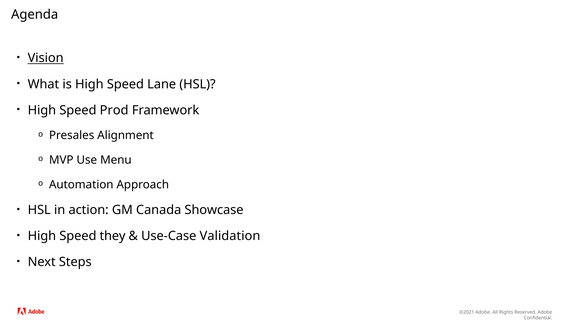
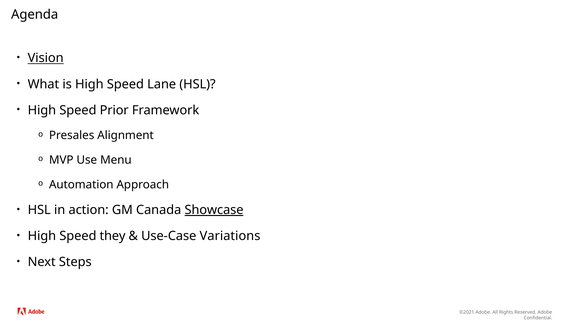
Prod: Prod -> Prior
Showcase underline: none -> present
Validation: Validation -> Variations
